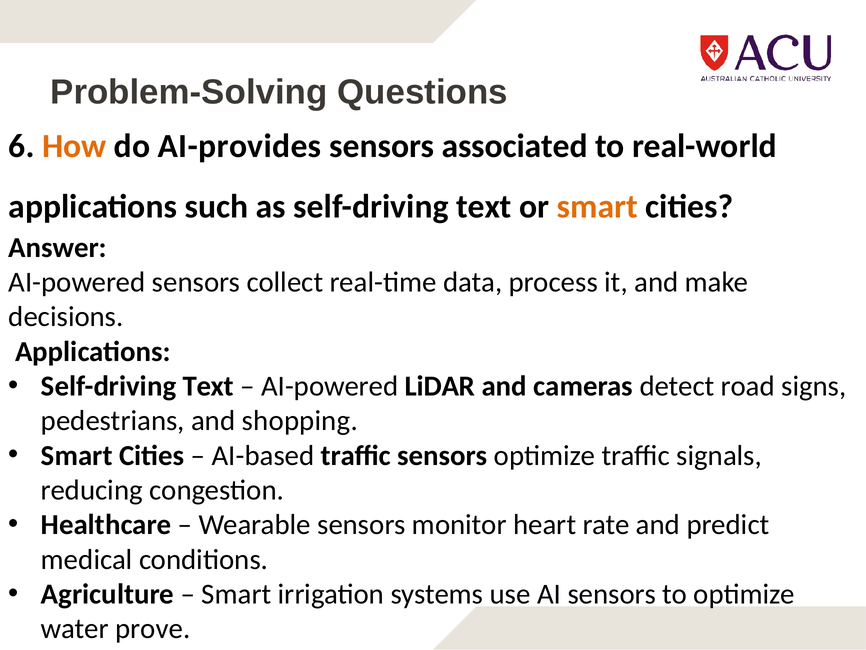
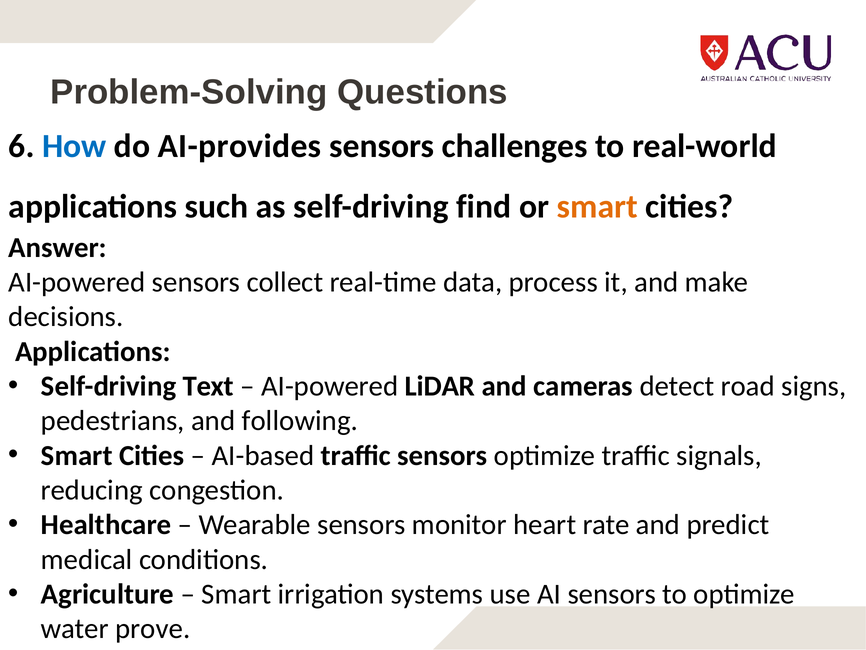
How colour: orange -> blue
associated: associated -> challenges
as self-driving text: text -> find
shopping: shopping -> following
